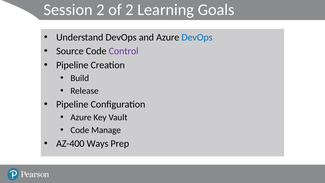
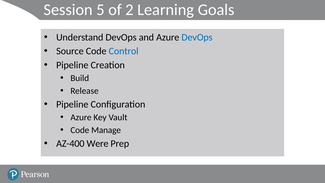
Session 2: 2 -> 5
Control colour: purple -> blue
Ways: Ways -> Were
